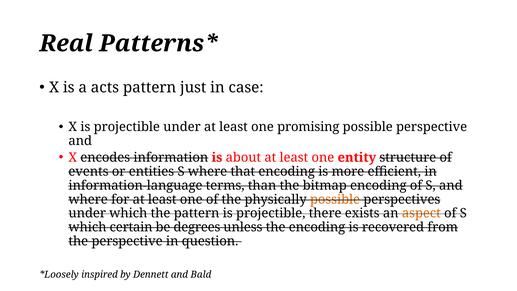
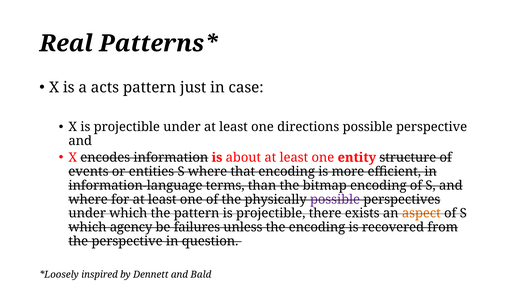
promising: promising -> directions
possible at (335, 199) colour: orange -> purple
certain: certain -> agency
degrees: degrees -> failures
